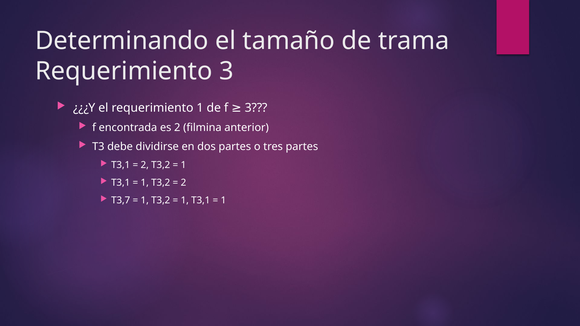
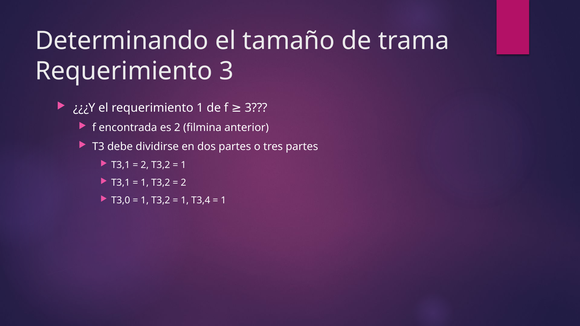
T3,7: T3,7 -> T3,0
1 T3,1: T3,1 -> T3,4
